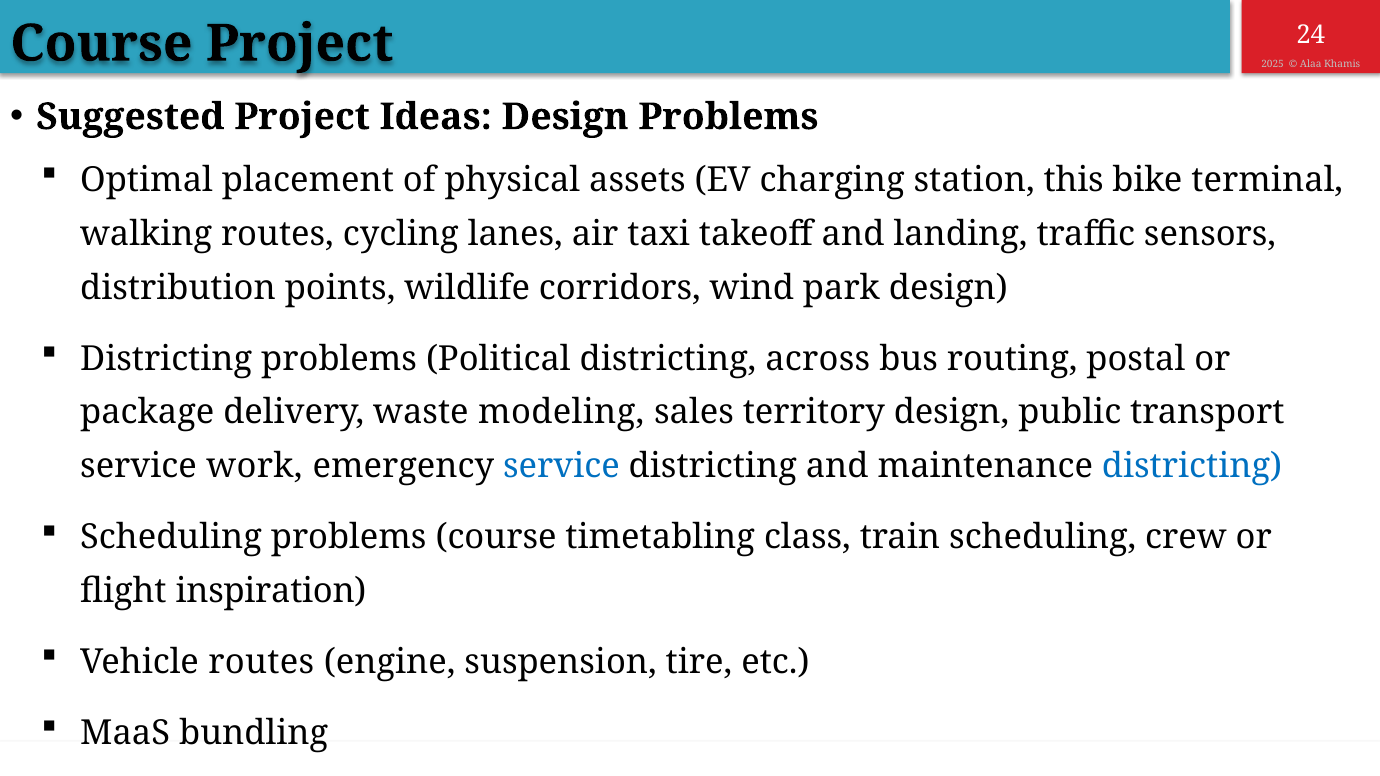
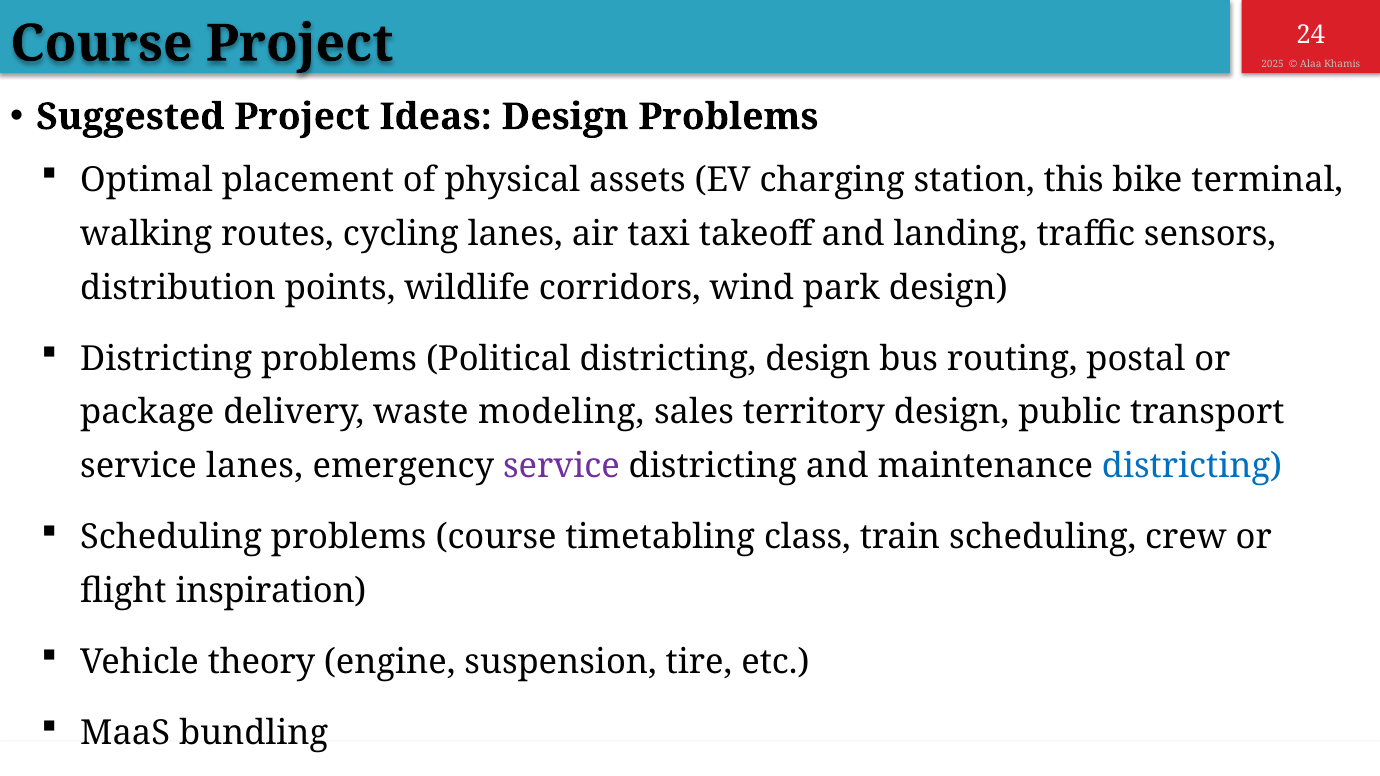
districting across: across -> design
service work: work -> lanes
service at (561, 466) colour: blue -> purple
Vehicle routes: routes -> theory
